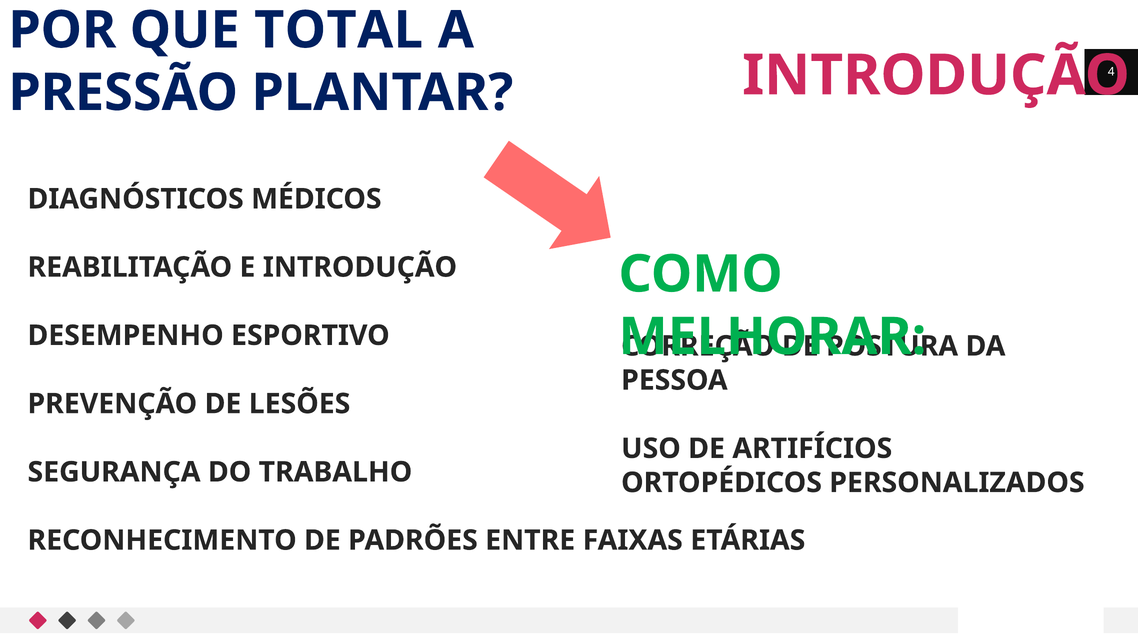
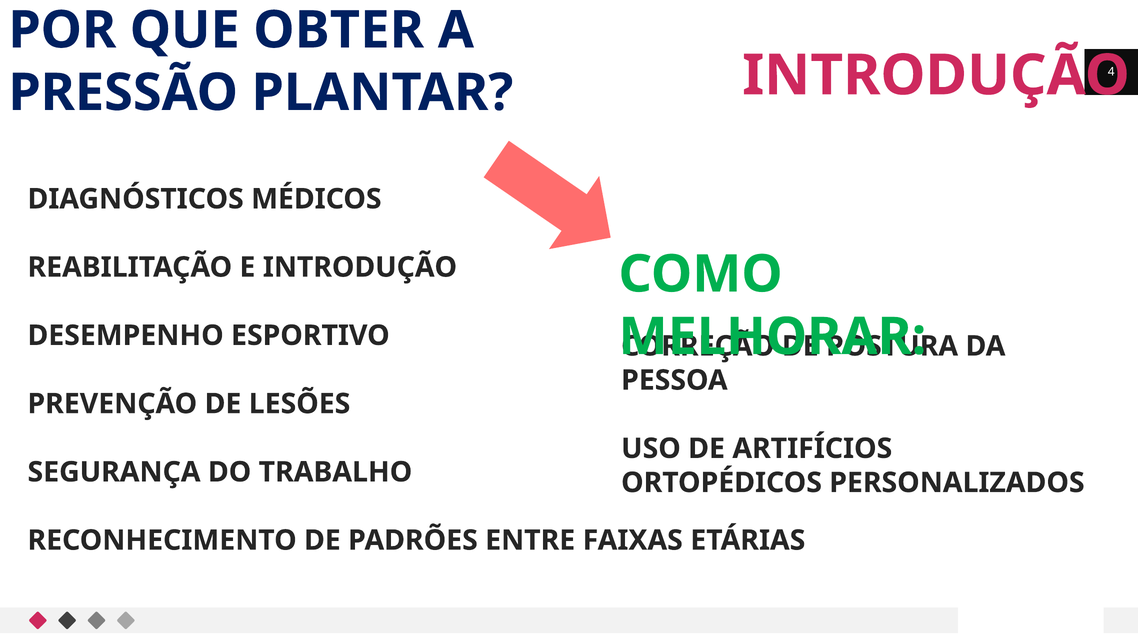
TOTAL: TOTAL -> OBTER
